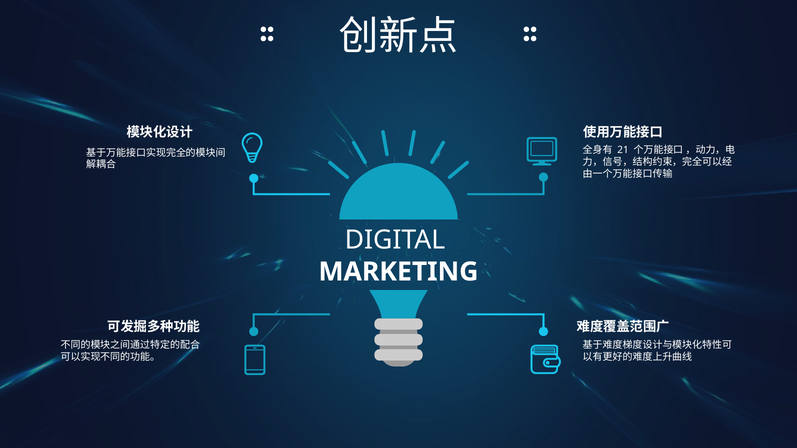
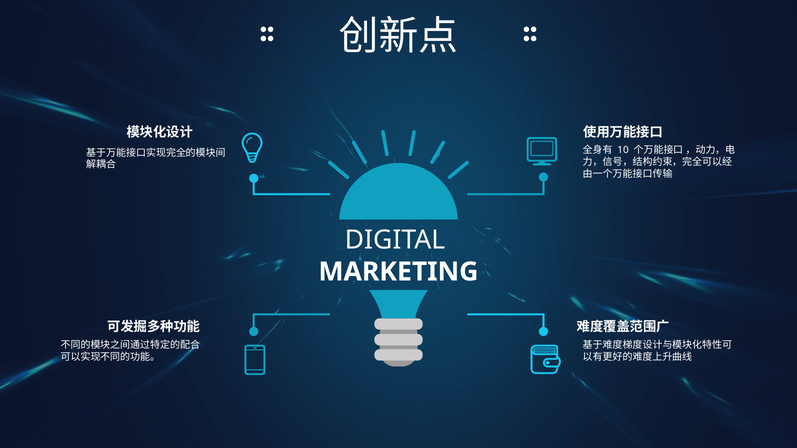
21: 21 -> 10
